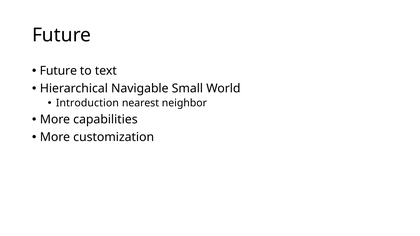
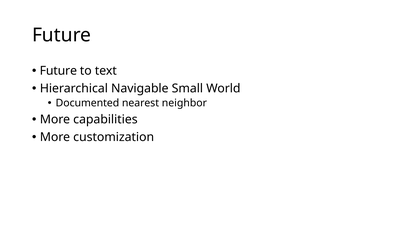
Introduction: Introduction -> Documented
